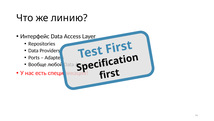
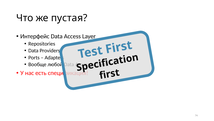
линию: линию -> пустая
